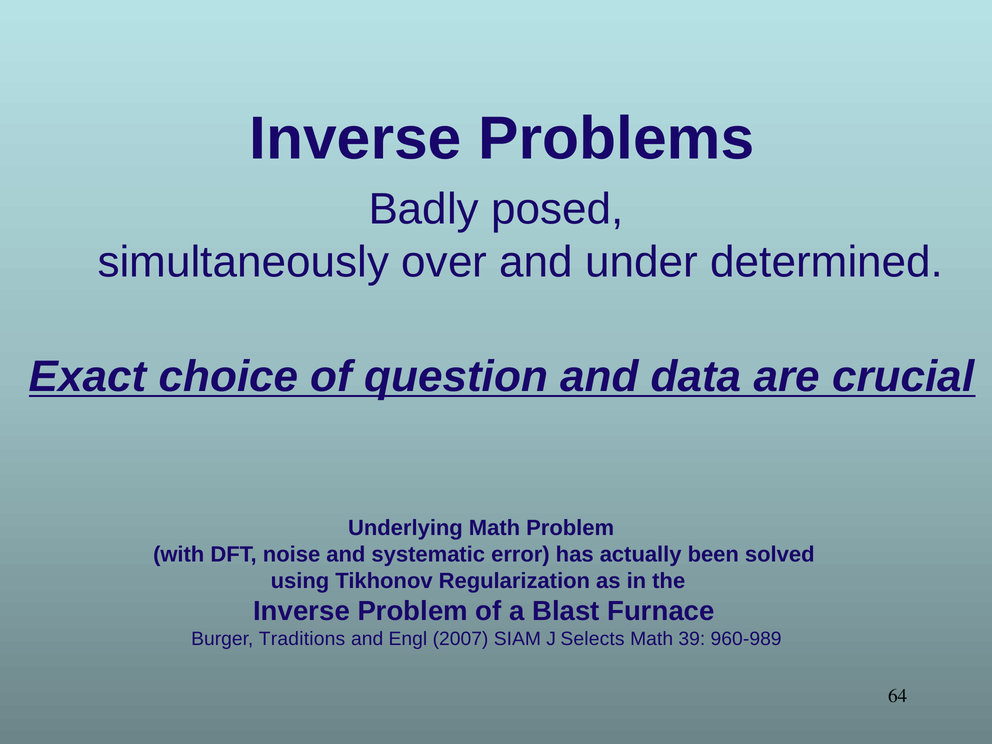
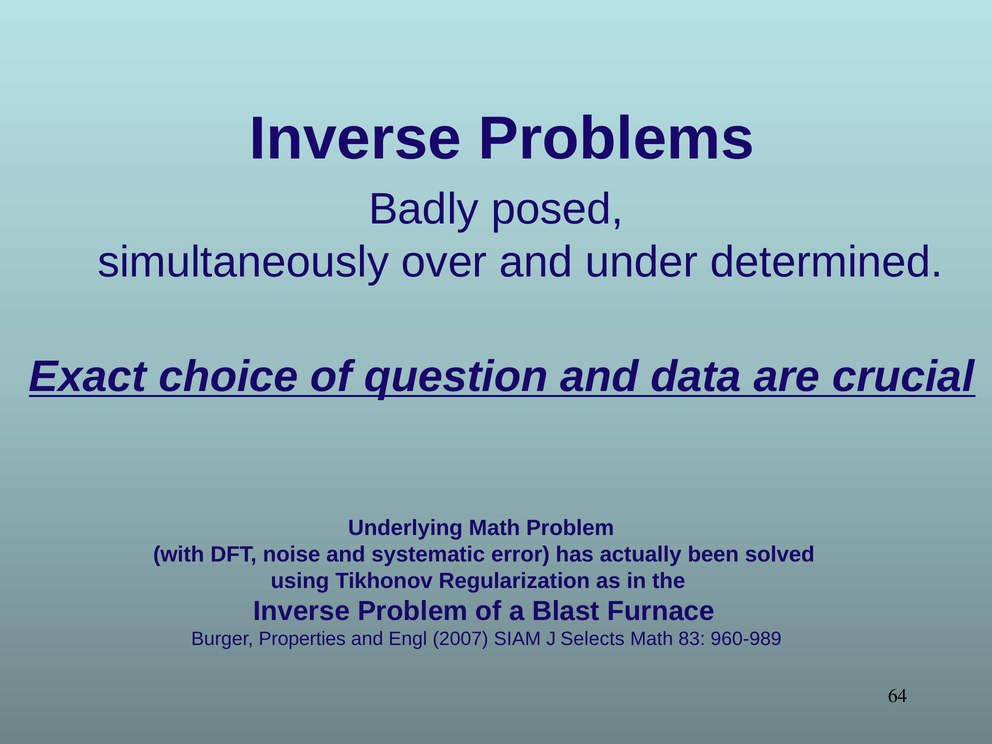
Traditions: Traditions -> Properties
39: 39 -> 83
